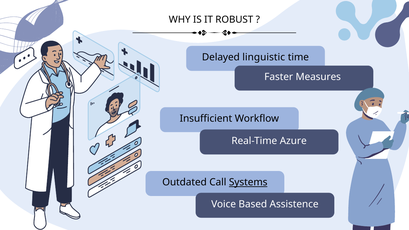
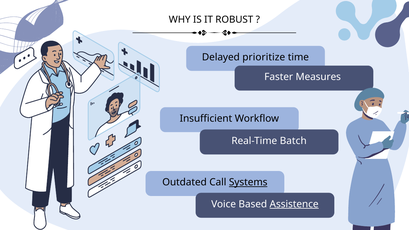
linguistic: linguistic -> prioritize
Azure: Azure -> Batch
Assistence underline: none -> present
